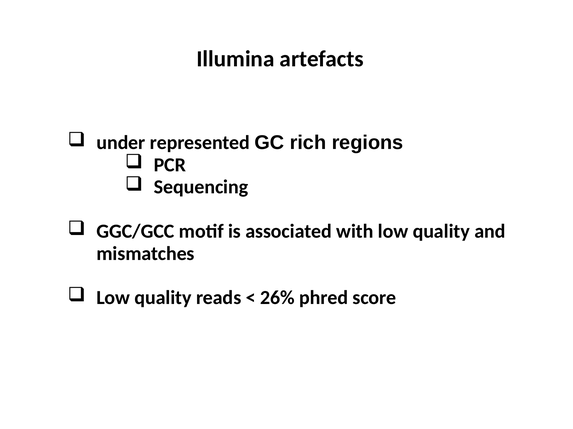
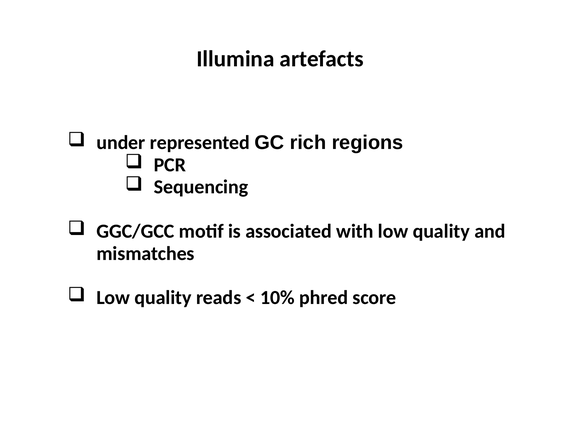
26%: 26% -> 10%
